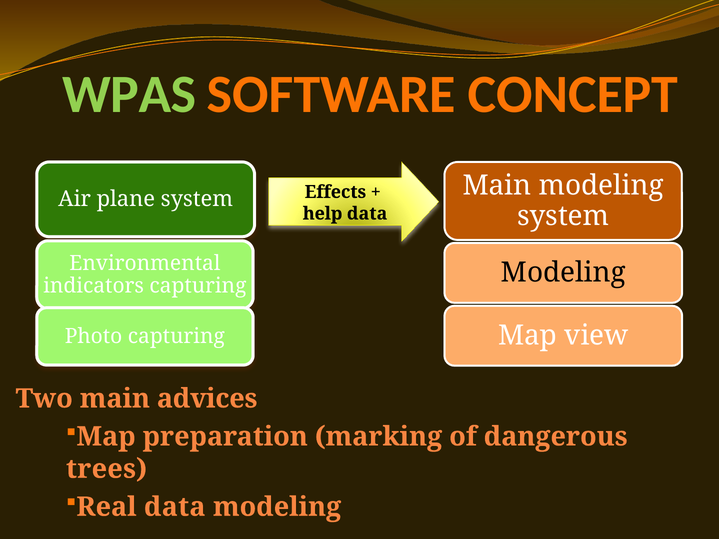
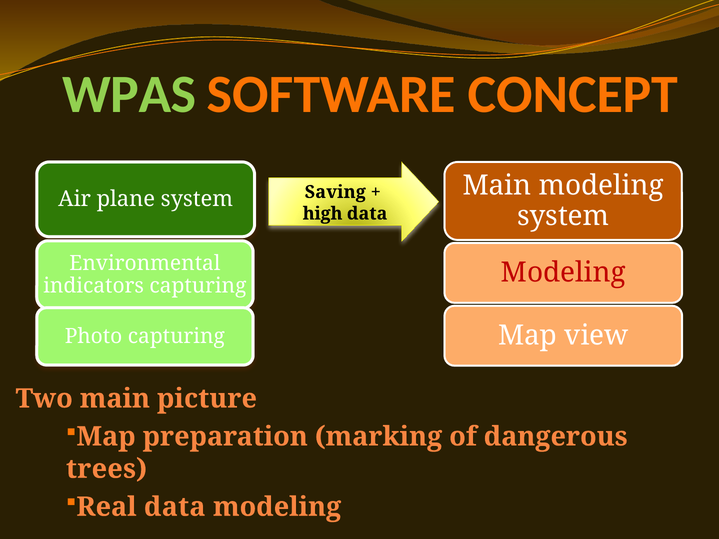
Effects: Effects -> Saving
help: help -> high
Modeling at (563, 273) colour: black -> red
advices: advices -> picture
